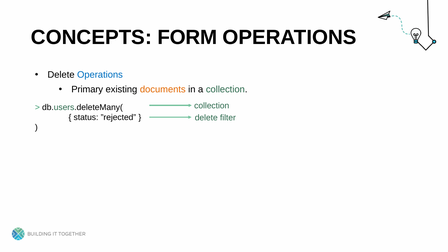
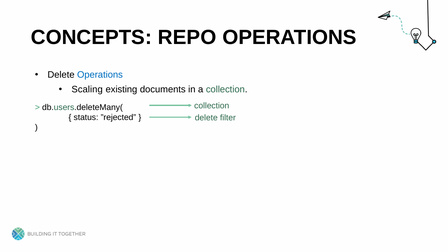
FORM: FORM -> REPO
Primary: Primary -> Scaling
documents colour: orange -> black
